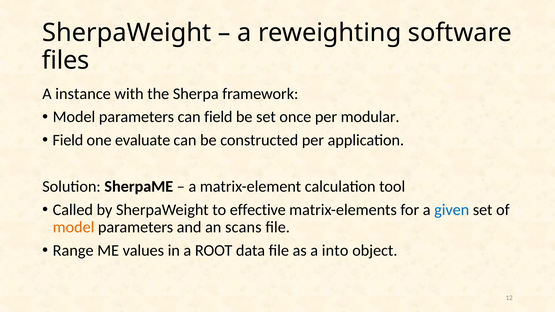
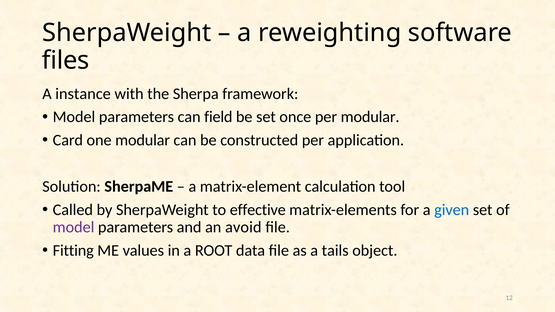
Field at (68, 140): Field -> Card
one evaluate: evaluate -> modular
model at (74, 227) colour: orange -> purple
scans: scans -> avoid
Range: Range -> Fitting
into: into -> tails
